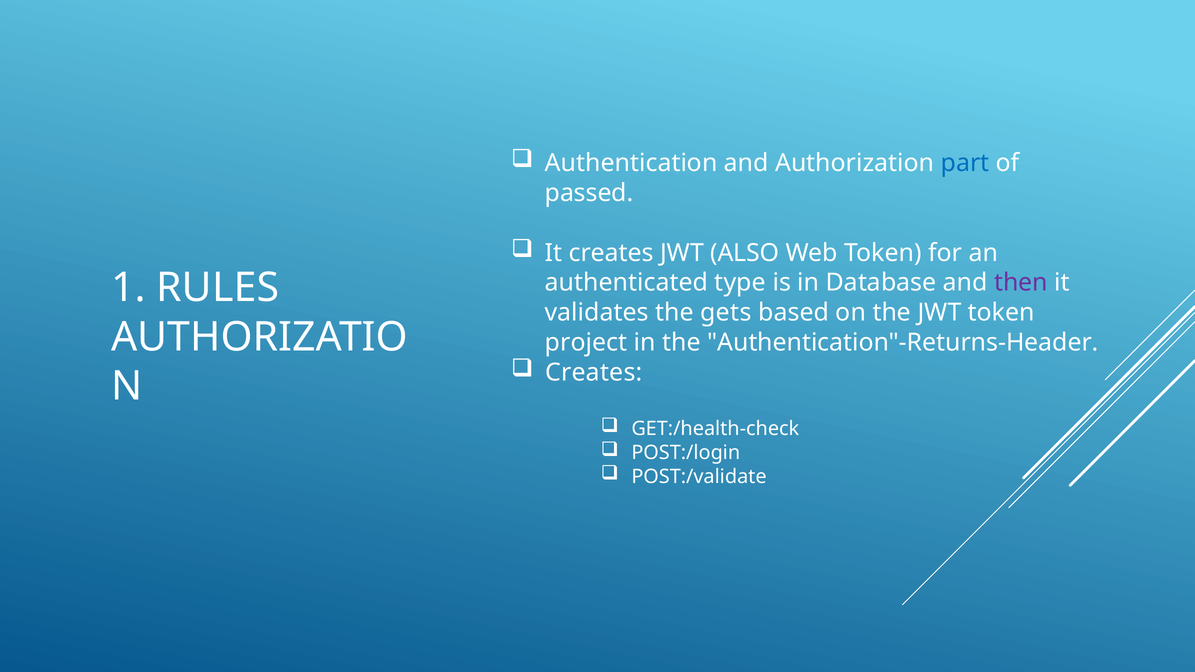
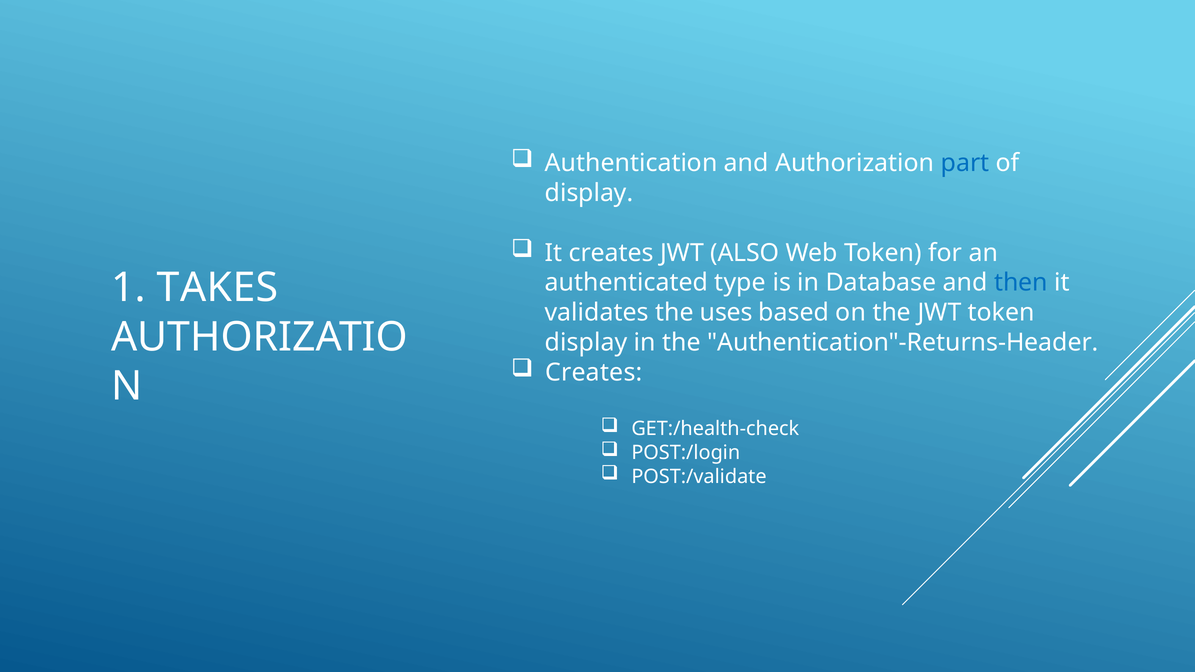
passed at (589, 193): passed -> display
then colour: purple -> blue
RULES: RULES -> TAKES
gets: gets -> uses
project at (586, 343): project -> display
